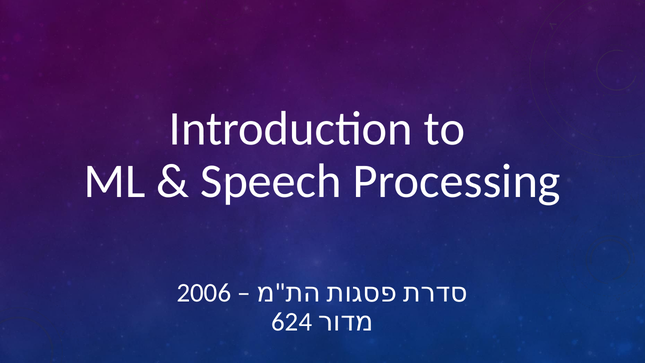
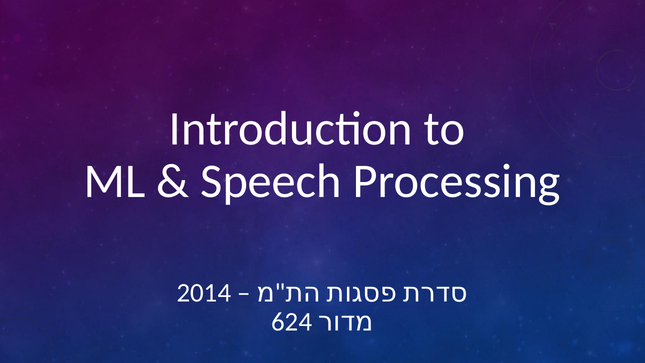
2006: 2006 -> 2014
